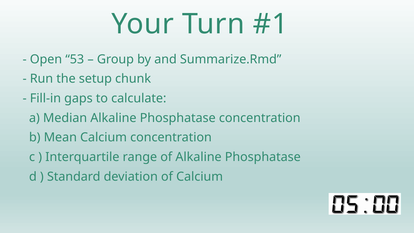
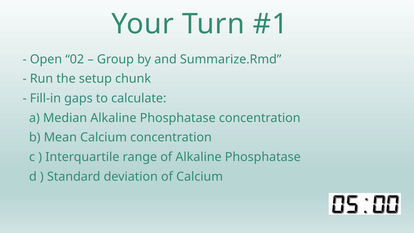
53: 53 -> 02
